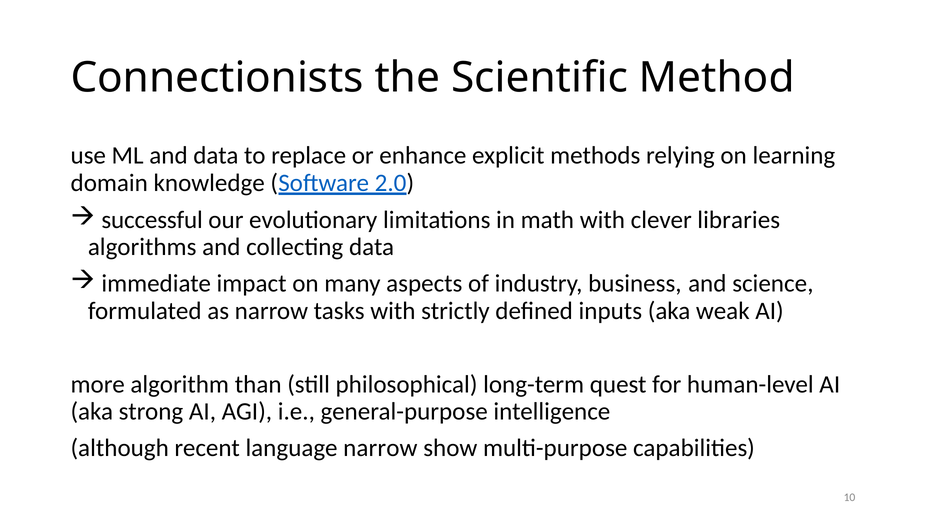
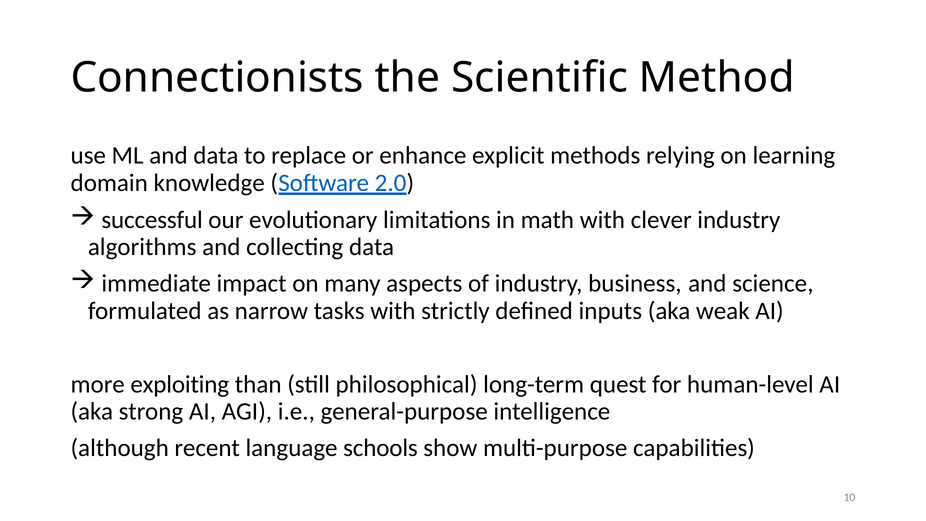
clever libraries: libraries -> industry
algorithm: algorithm -> exploiting
language narrow: narrow -> schools
